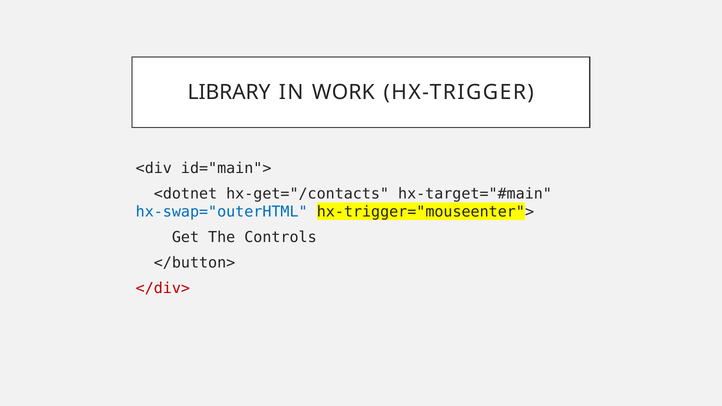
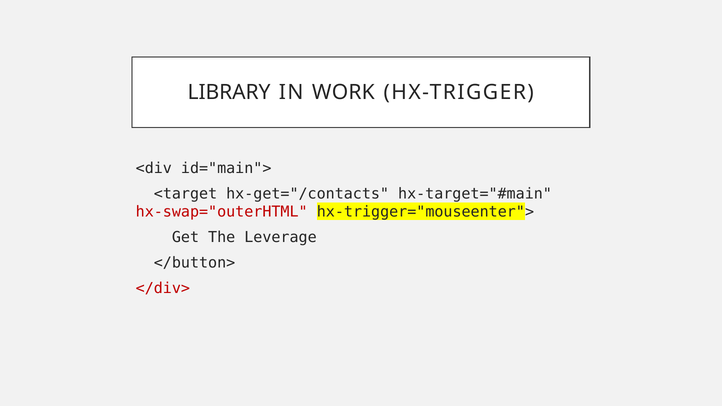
<dotnet: <dotnet -> <target
hx-swap="outerHTML colour: blue -> red
Controls: Controls -> Leverage
